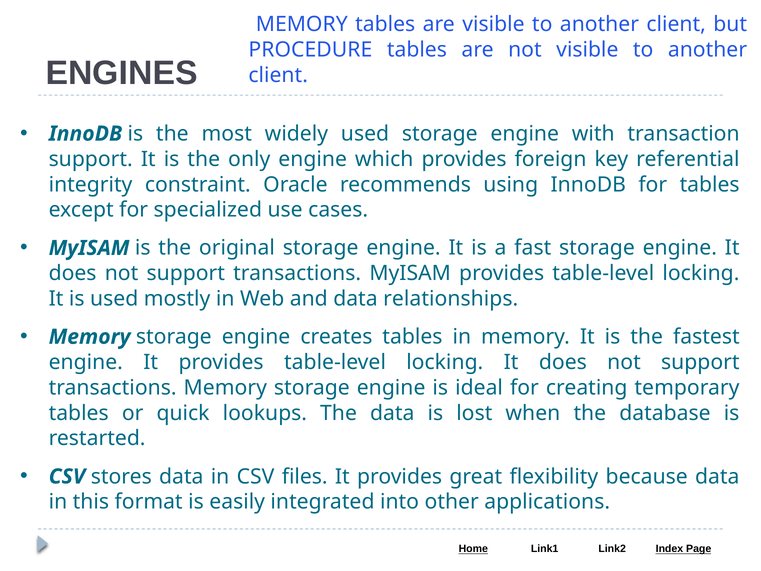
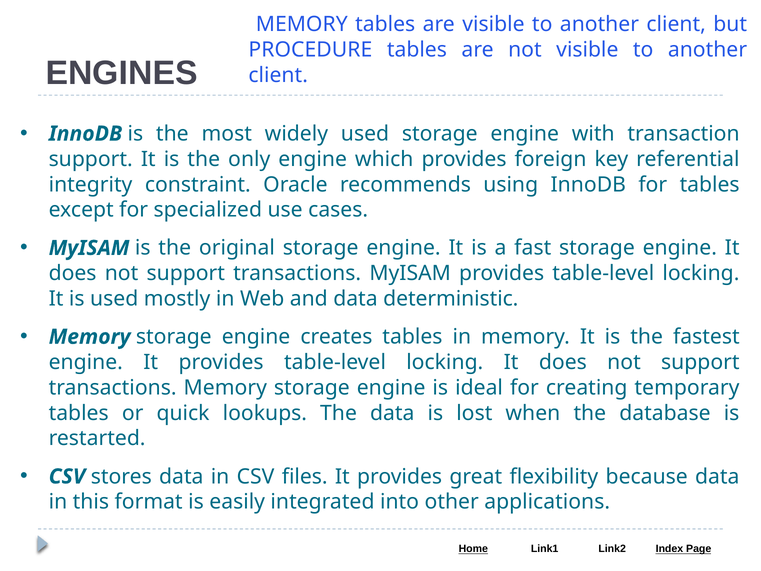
relationships: relationships -> deterministic
